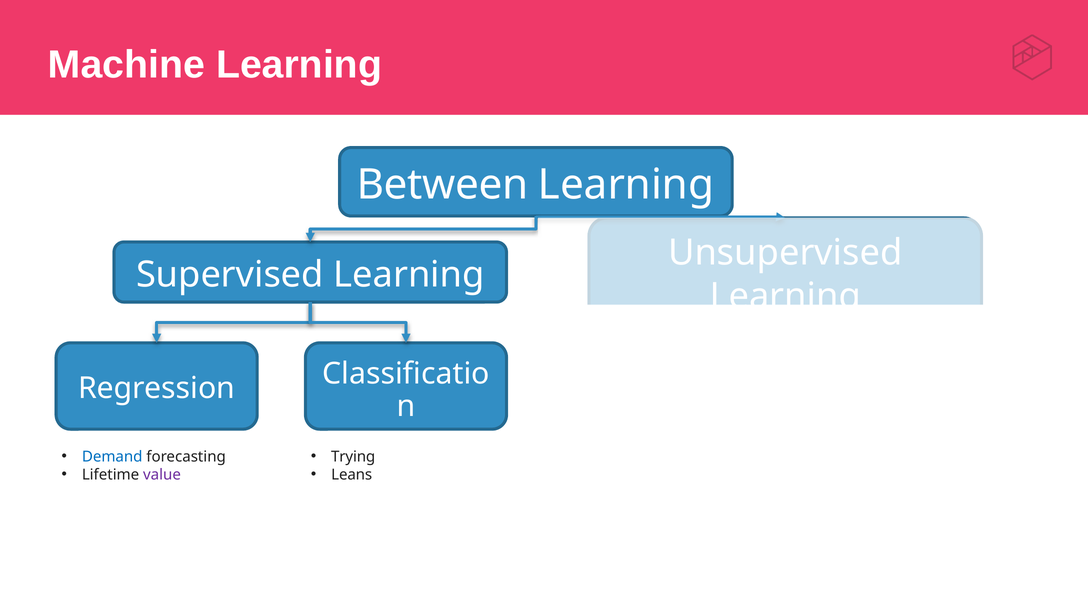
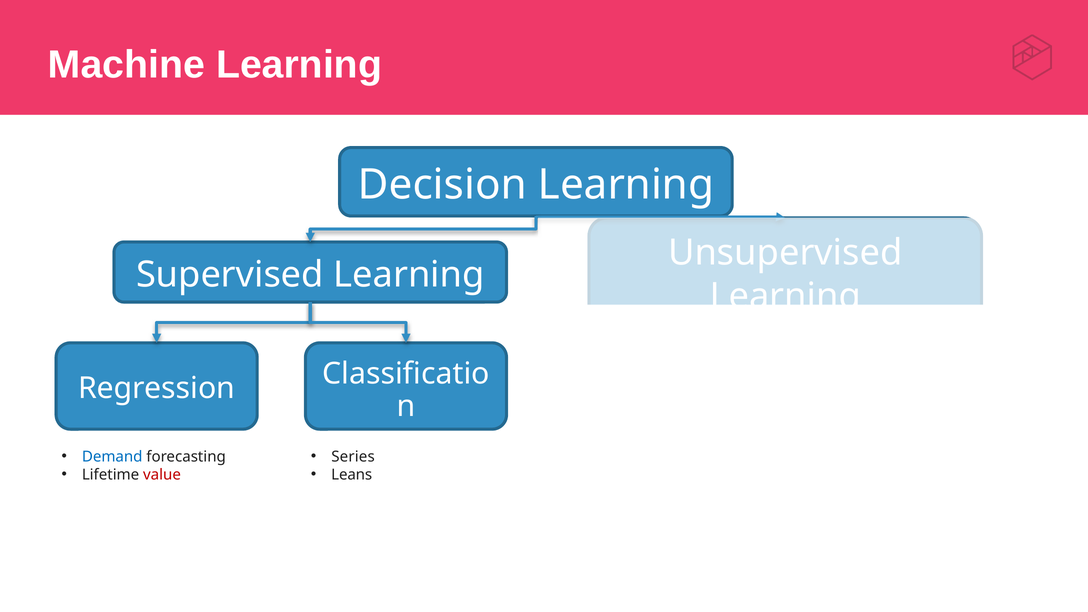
Between: Between -> Decision
Trying: Trying -> Series
value colour: purple -> red
